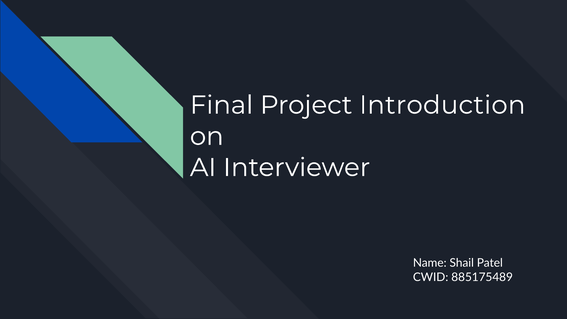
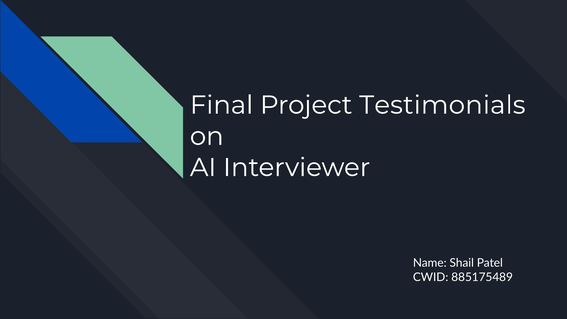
Introduction: Introduction -> Testimonials
